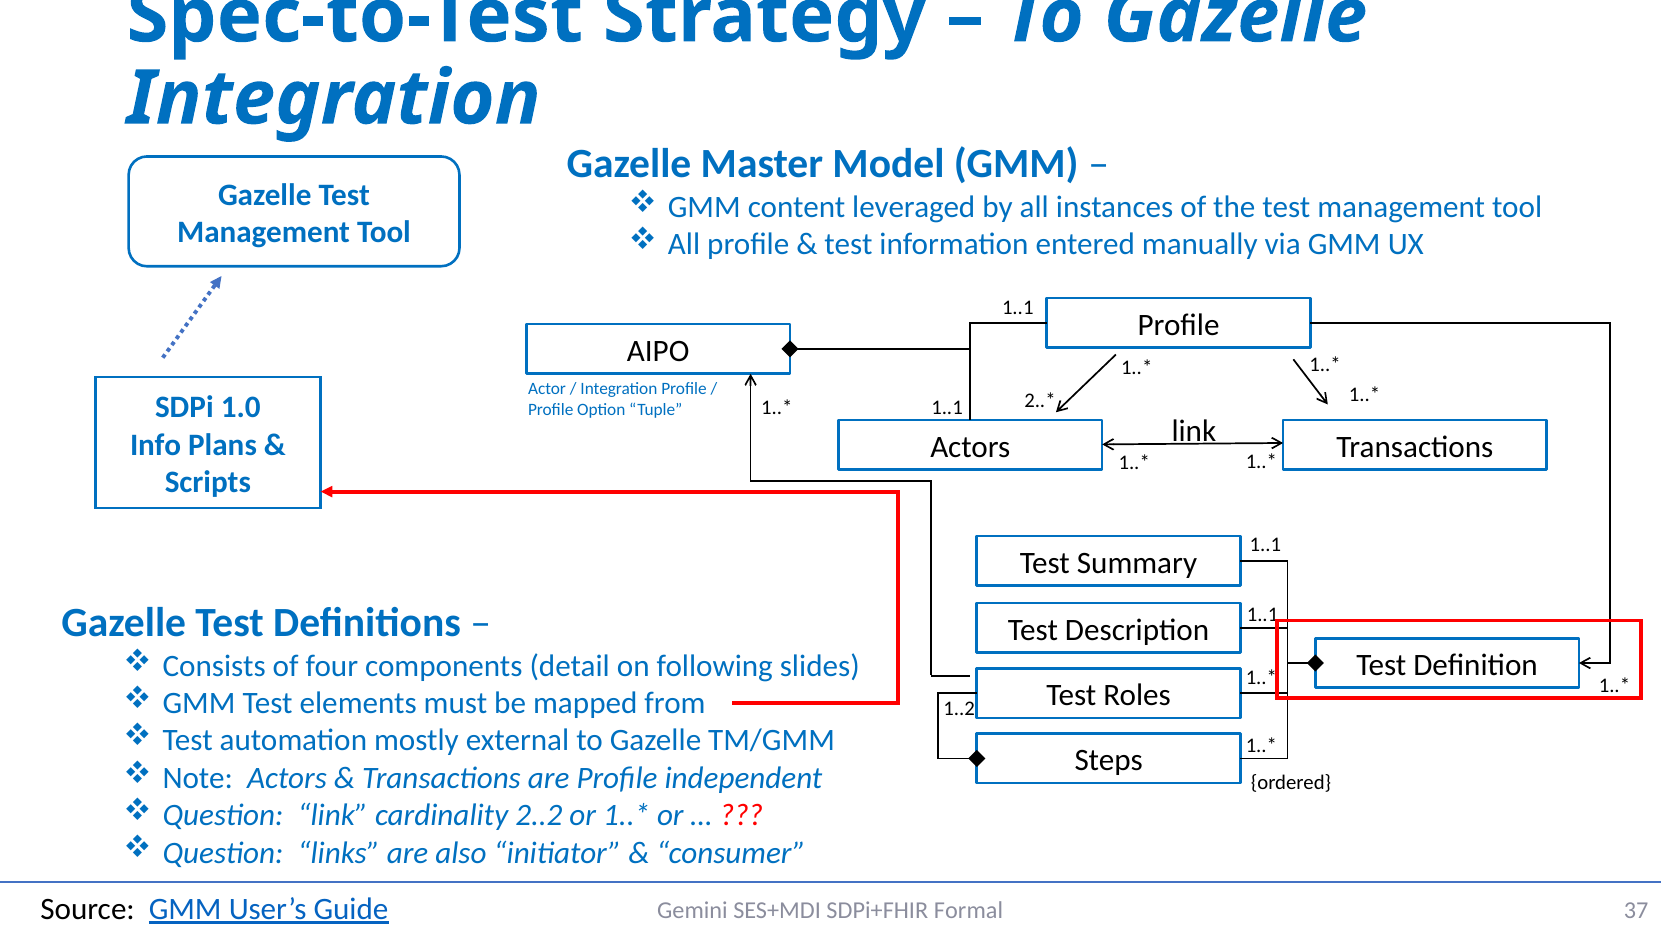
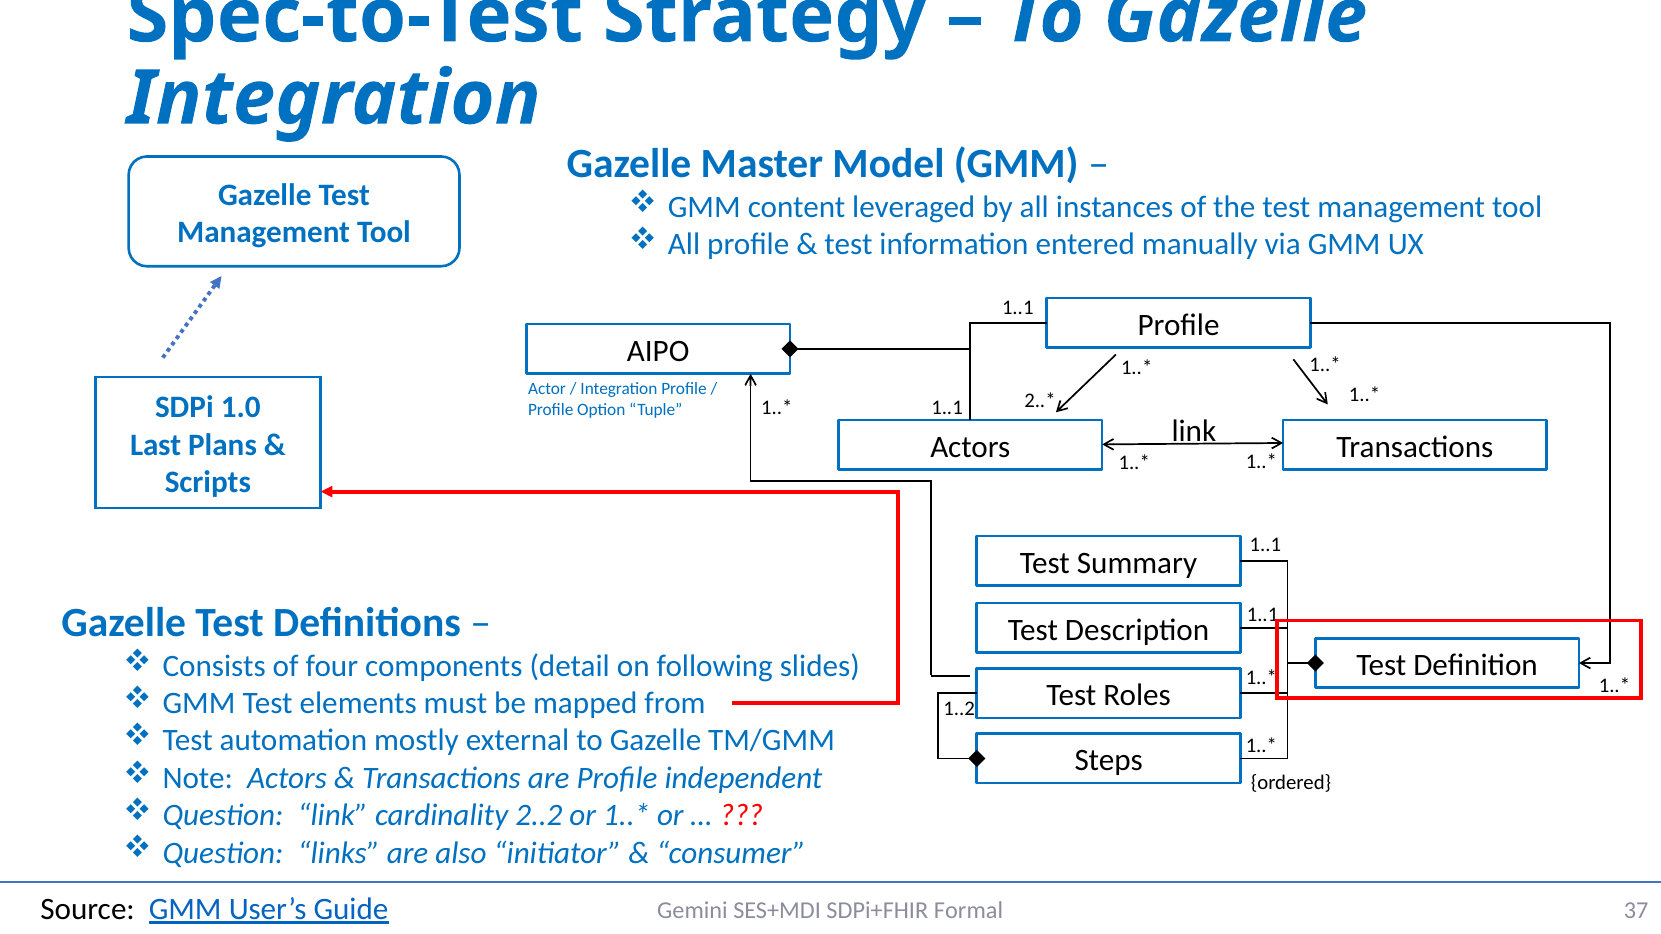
Info: Info -> Last
